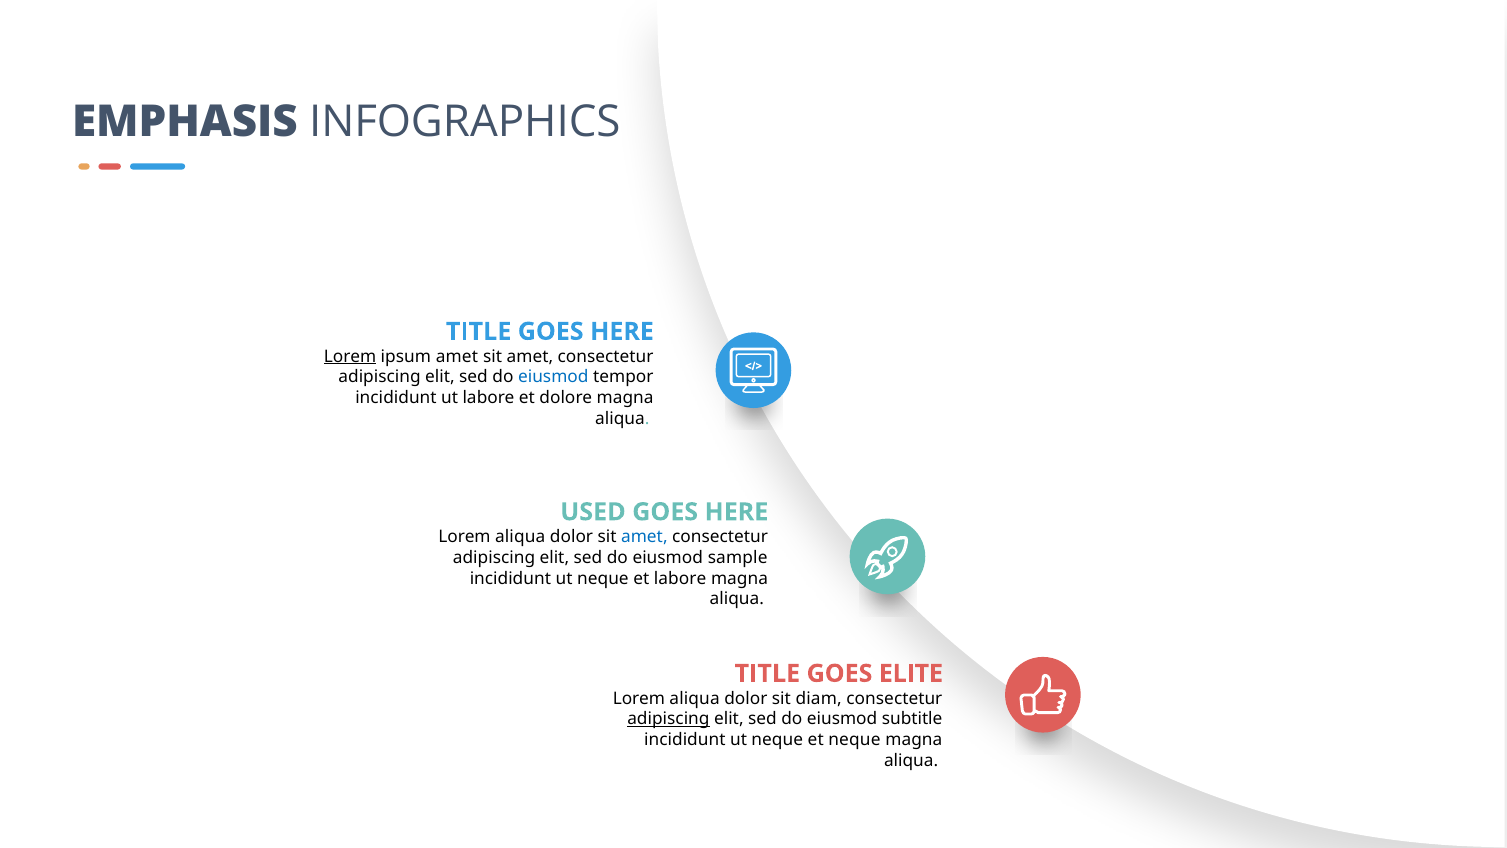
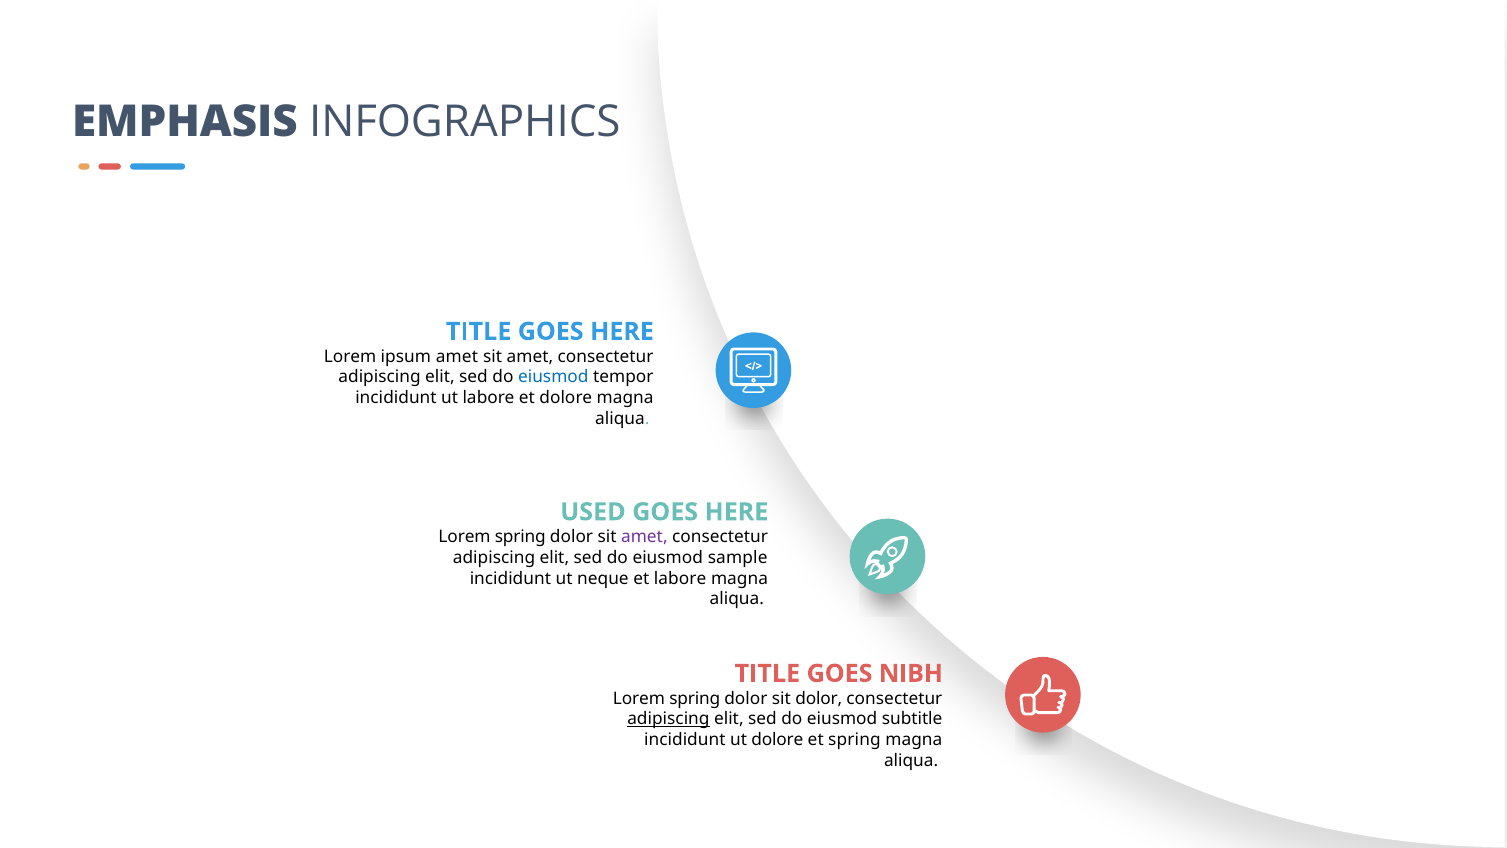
Lorem at (350, 356) underline: present -> none
aliqua at (520, 537): aliqua -> spring
amet at (644, 537) colour: blue -> purple
ELITE: ELITE -> NIBH
aliqua at (695, 698): aliqua -> spring
sit diam: diam -> dolor
neque at (777, 740): neque -> dolore
et neque: neque -> spring
